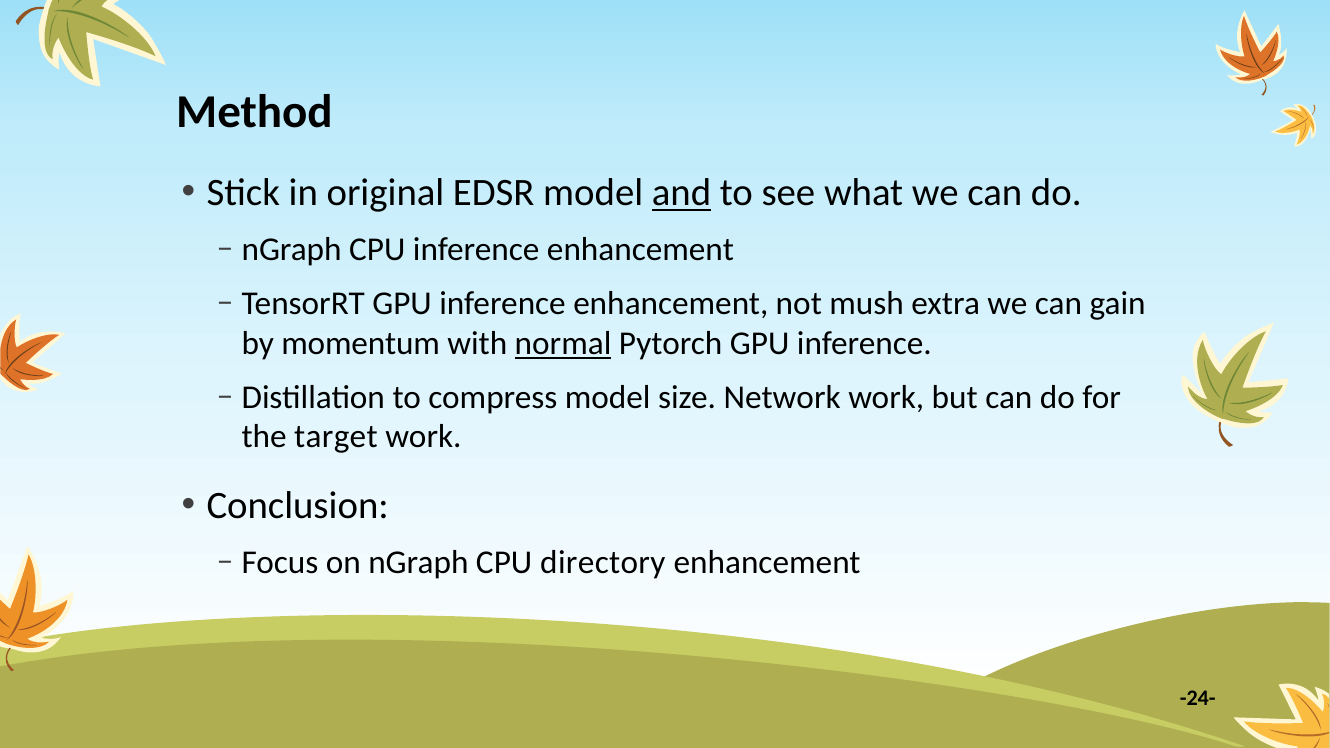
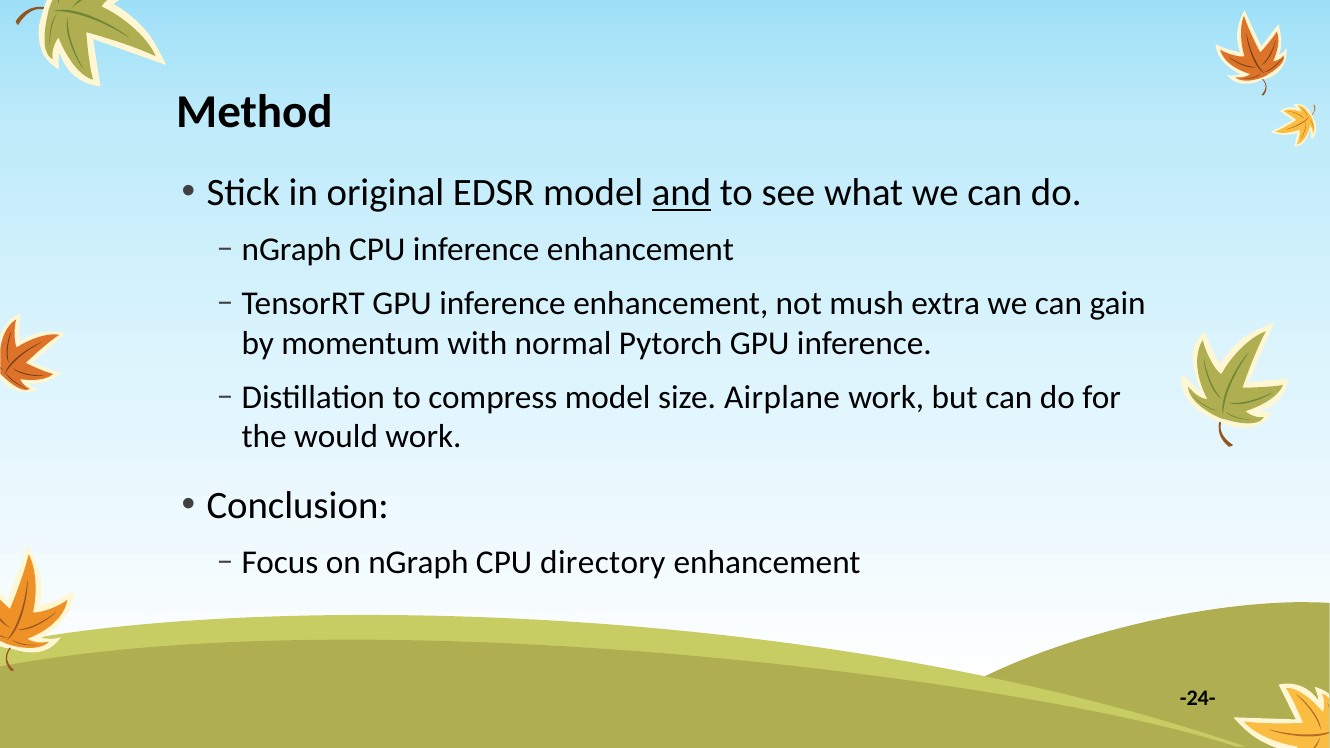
normal underline: present -> none
Network: Network -> Airplane
target: target -> would
